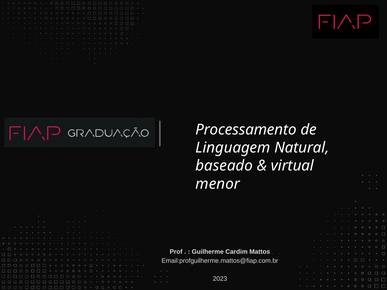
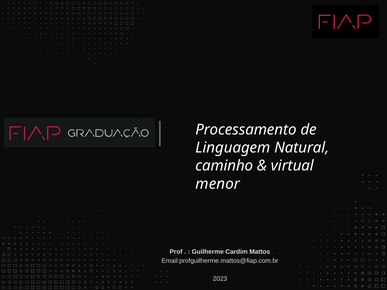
baseado: baseado -> caminho
